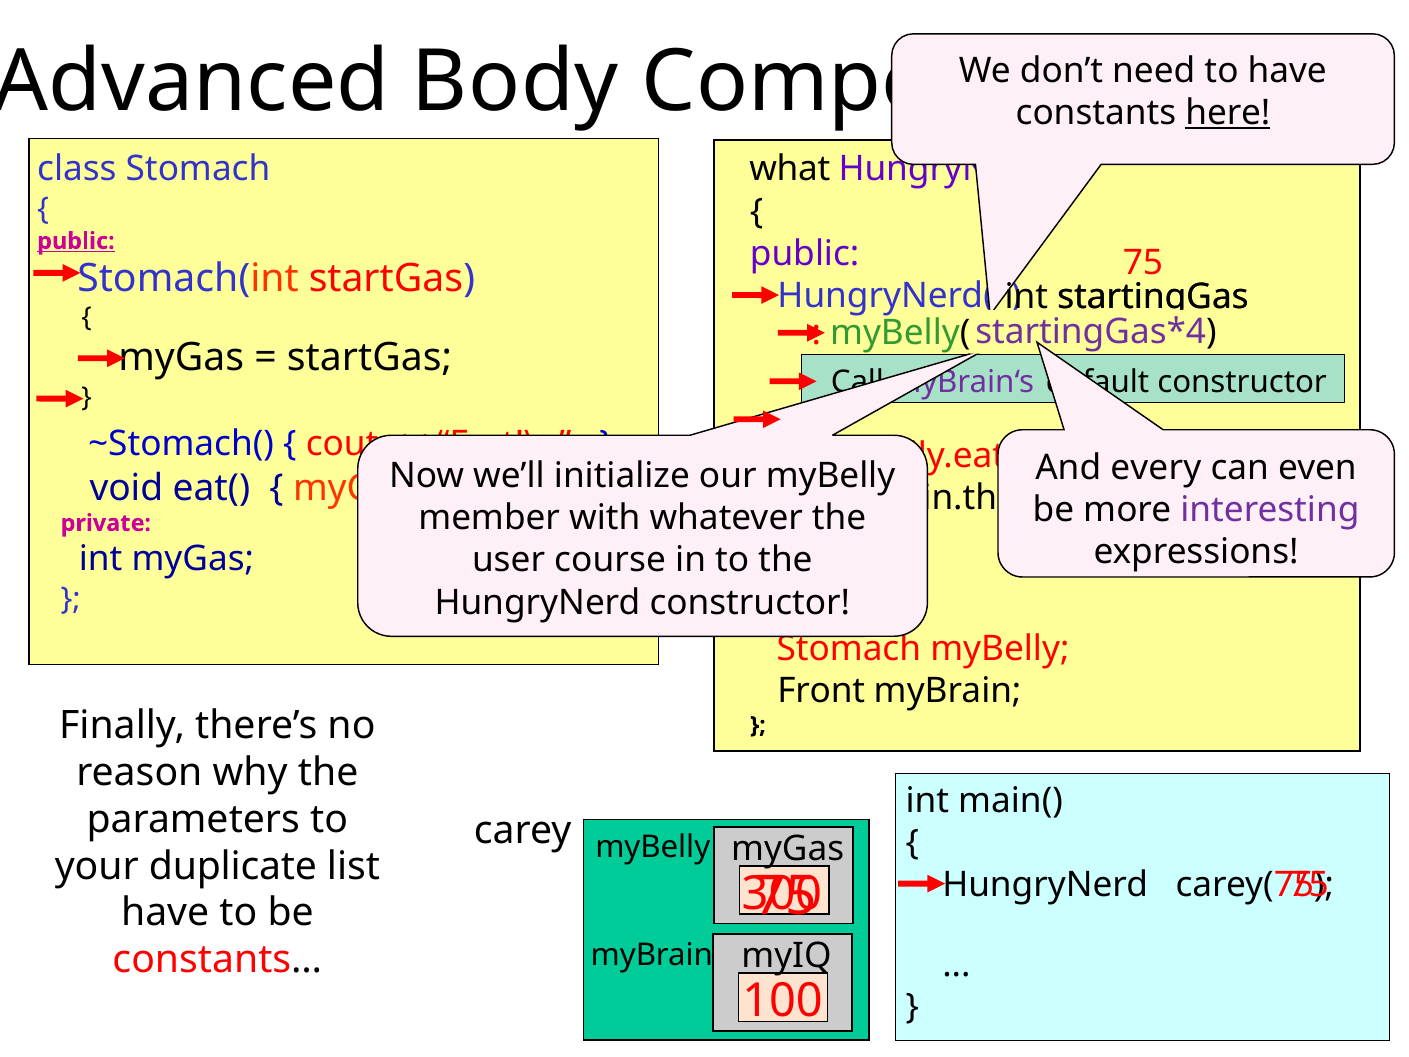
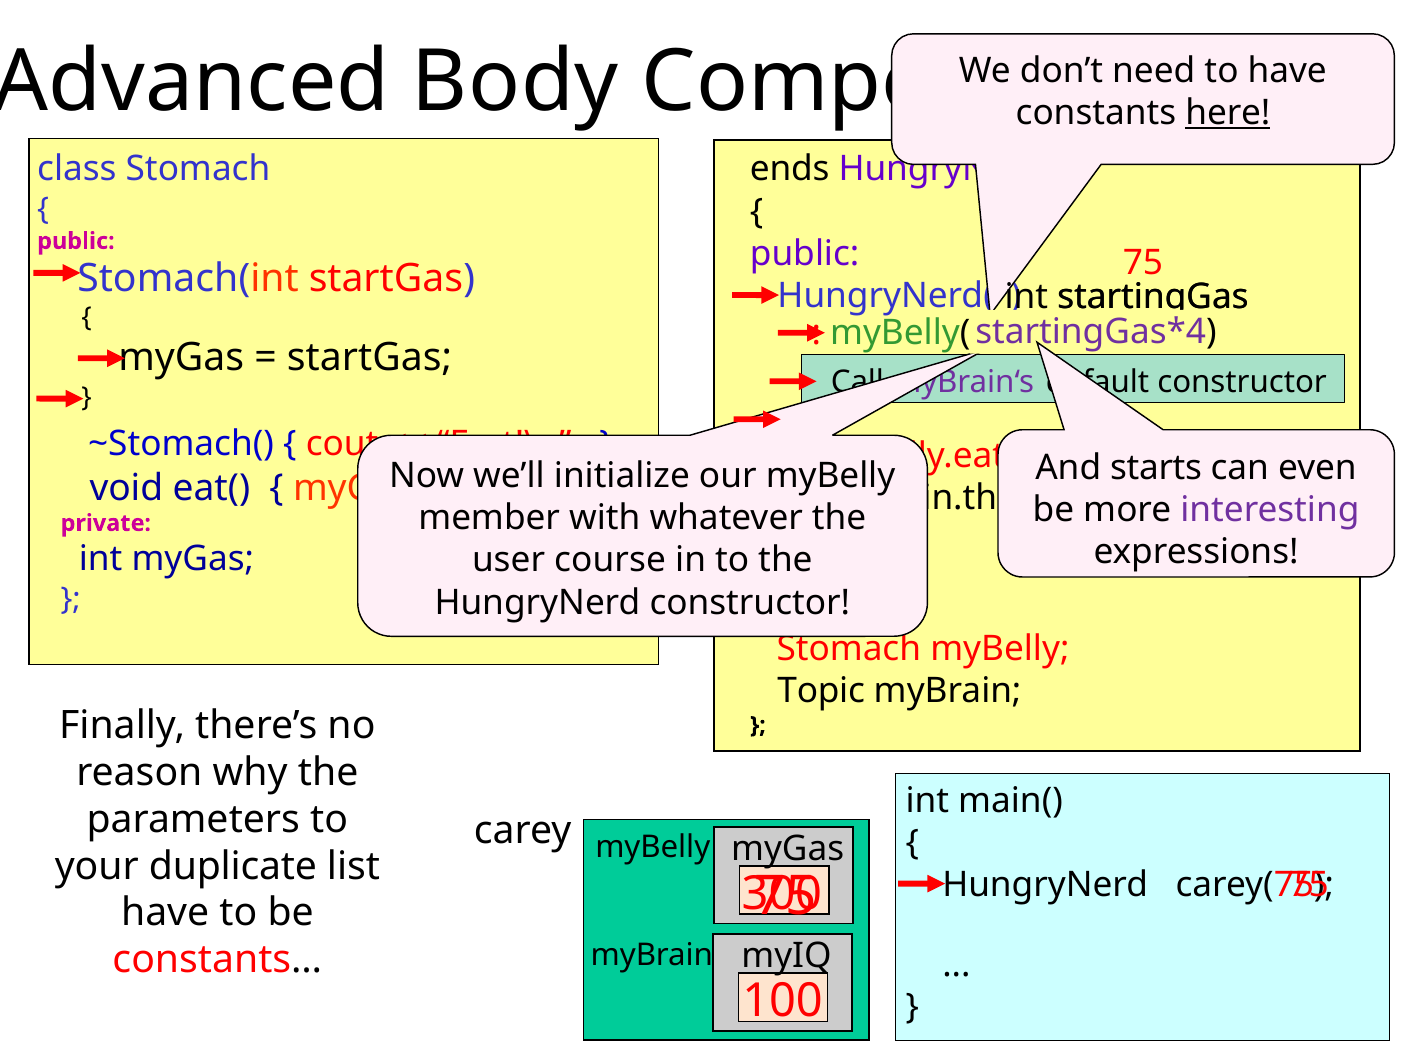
what: what -> ends
public at (76, 241) underline: present -> none
every: every -> starts
Front: Front -> Topic
